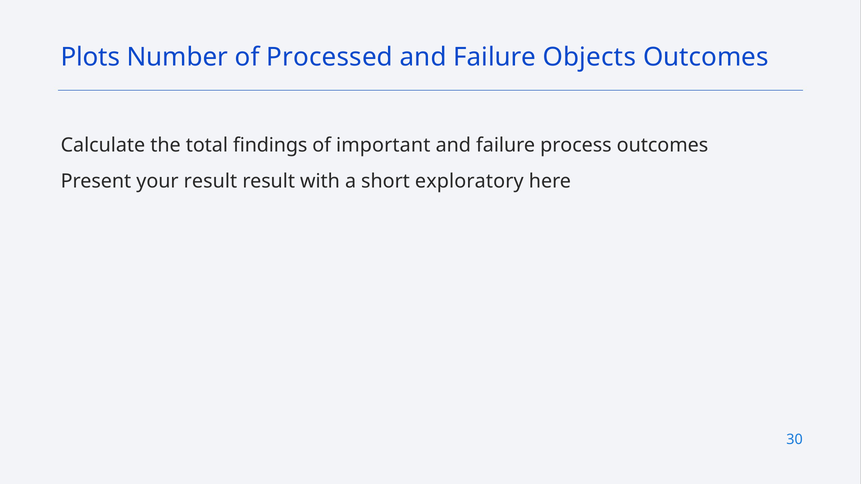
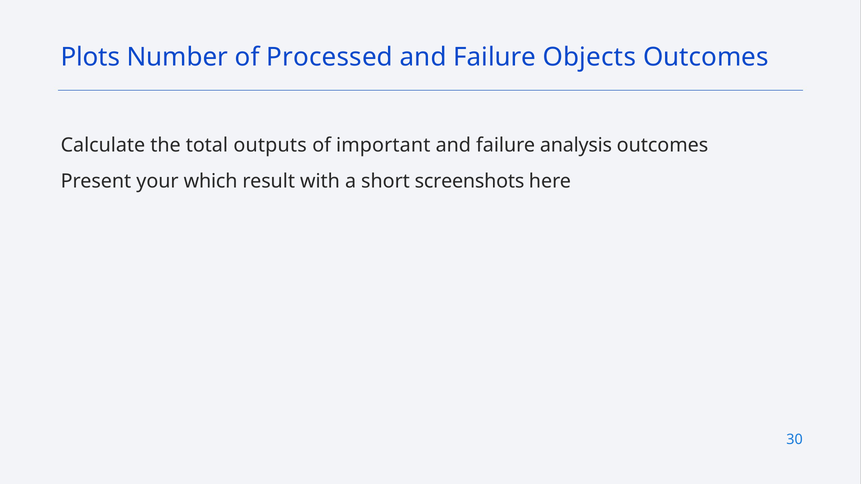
findings: findings -> outputs
process: process -> analysis
your result: result -> which
exploratory: exploratory -> screenshots
